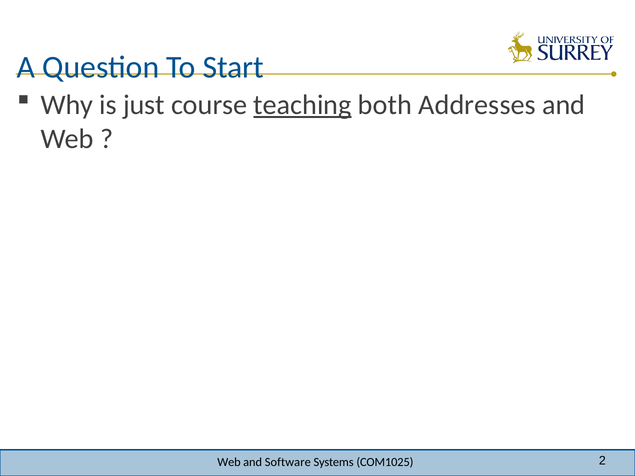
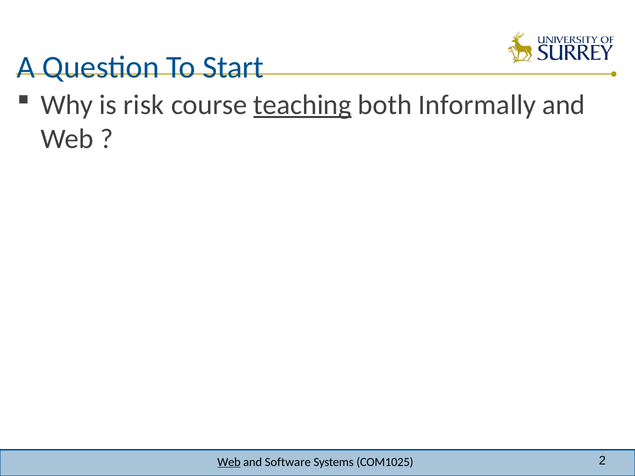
just: just -> risk
Addresses: Addresses -> Informally
Web at (229, 462) underline: none -> present
